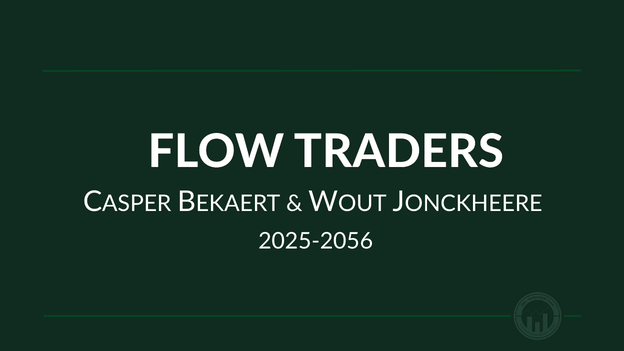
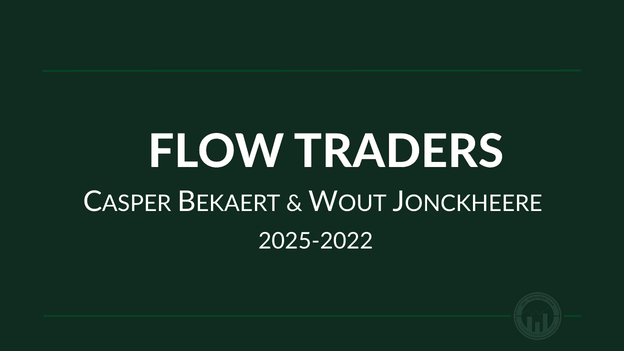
2025-2056: 2025-2056 -> 2025-2022
